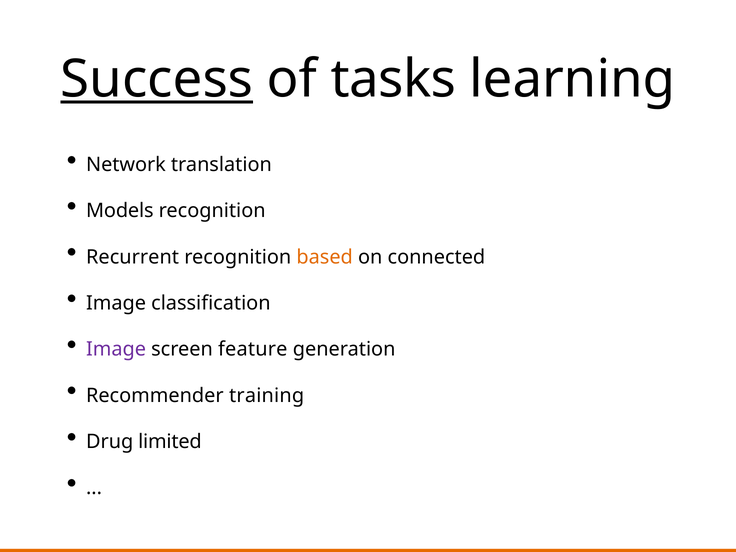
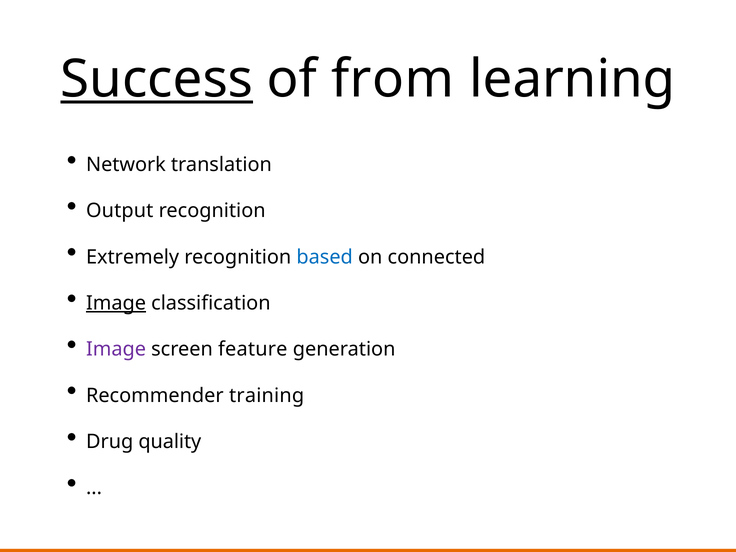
tasks: tasks -> from
Models: Models -> Output
Recurrent: Recurrent -> Extremely
based colour: orange -> blue
Image at (116, 303) underline: none -> present
limited: limited -> quality
